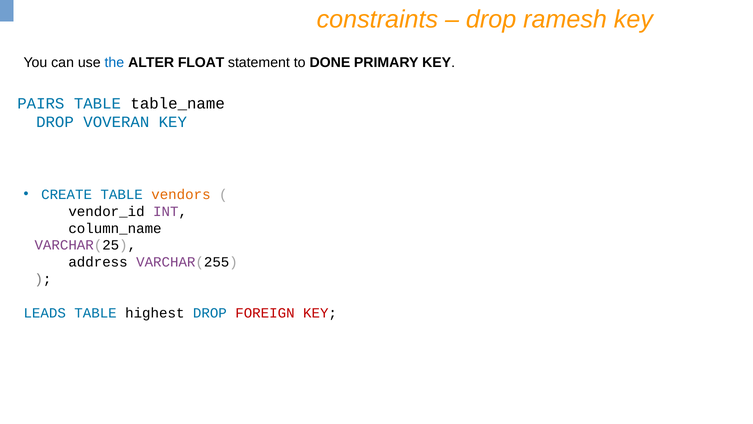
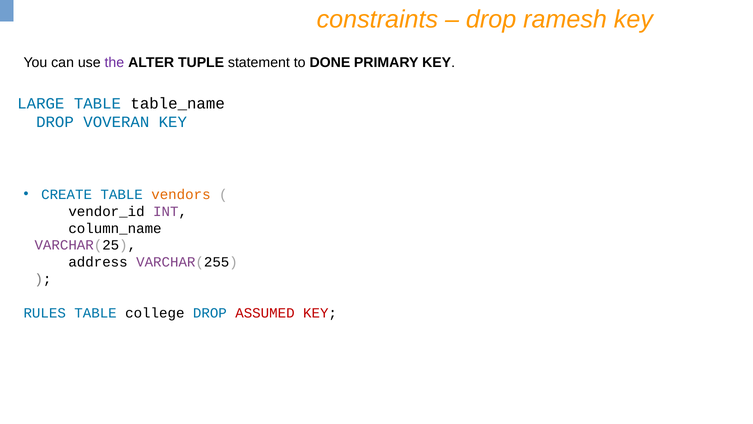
the colour: blue -> purple
FLOAT: FLOAT -> TUPLE
PAIRS: PAIRS -> LARGE
LEADS: LEADS -> RULES
highest: highest -> college
FOREIGN: FOREIGN -> ASSUMED
